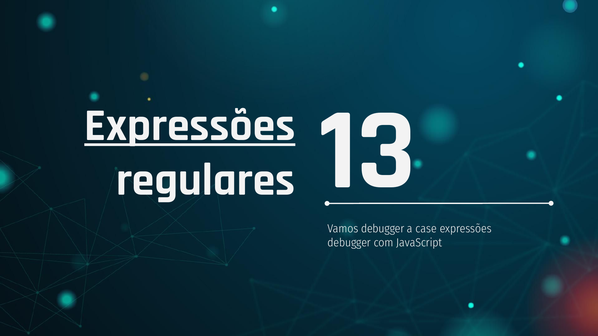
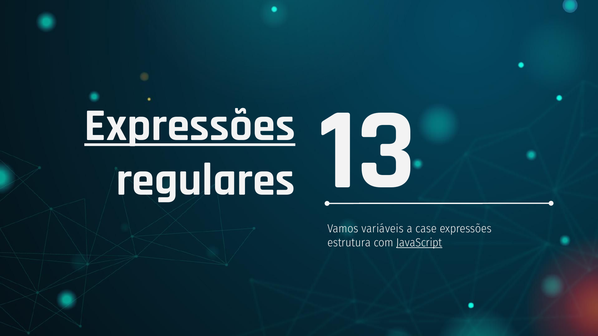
Vamos debugger: debugger -> variáveis
debugger at (349, 243): debugger -> estrutura
JavaScript underline: none -> present
